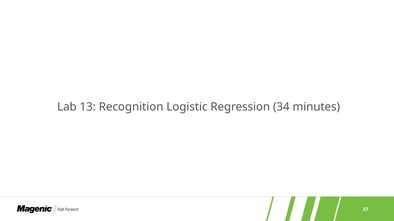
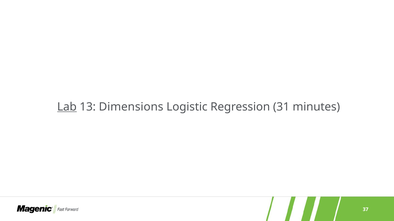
Lab underline: none -> present
Recognition: Recognition -> Dimensions
34: 34 -> 31
